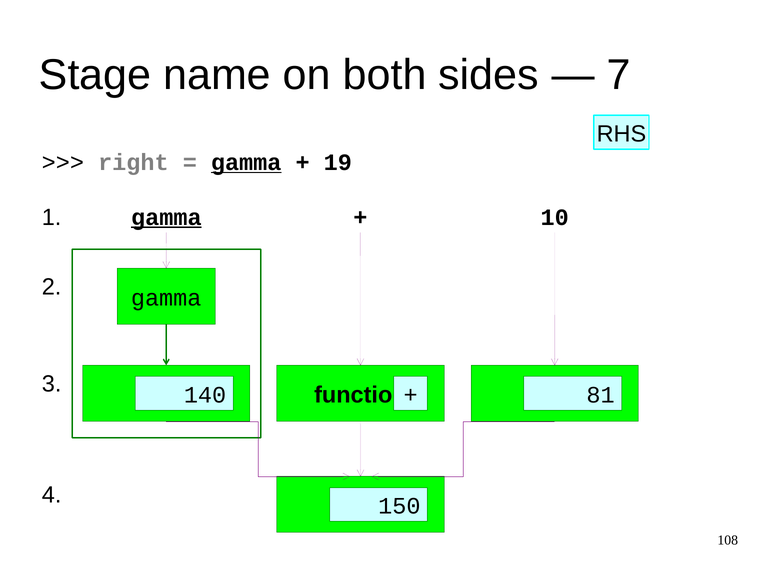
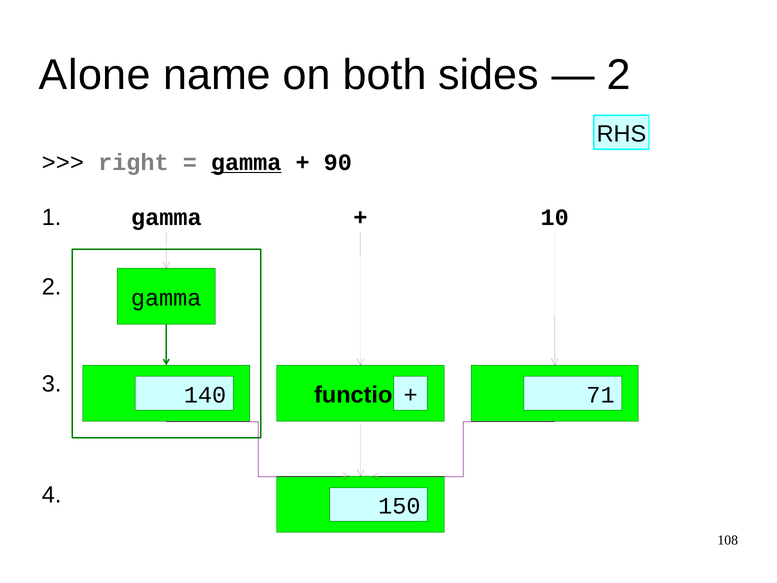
Stage: Stage -> Alone
7 at (619, 75): 7 -> 2
19: 19 -> 90
gamma at (166, 217) underline: present -> none
81: 81 -> 71
